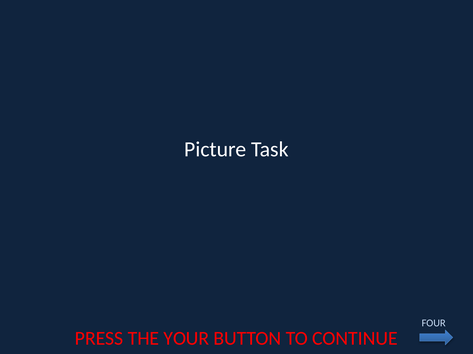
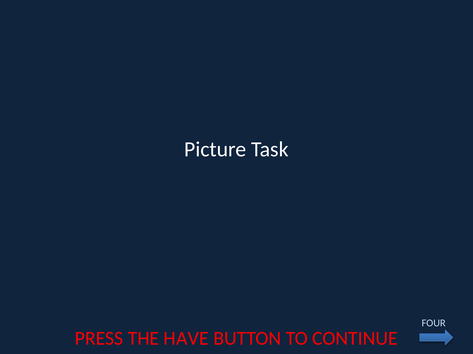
YOUR: YOUR -> HAVE
